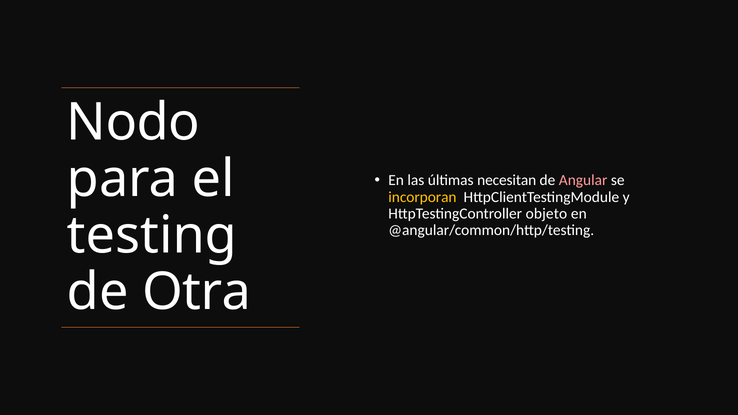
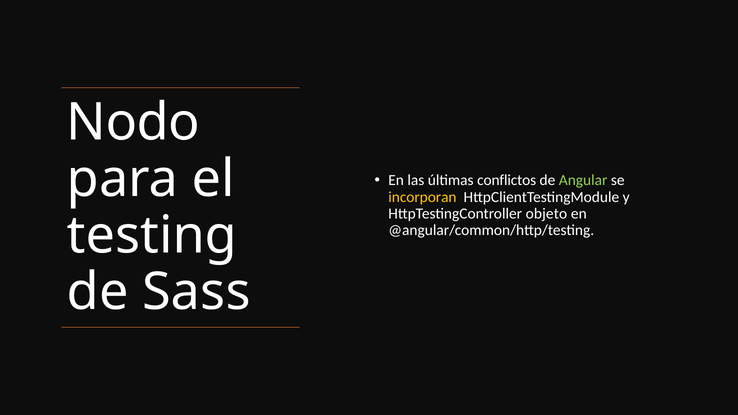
necesitan: necesitan -> conflictos
Angular colour: pink -> light green
Otra: Otra -> Sass
